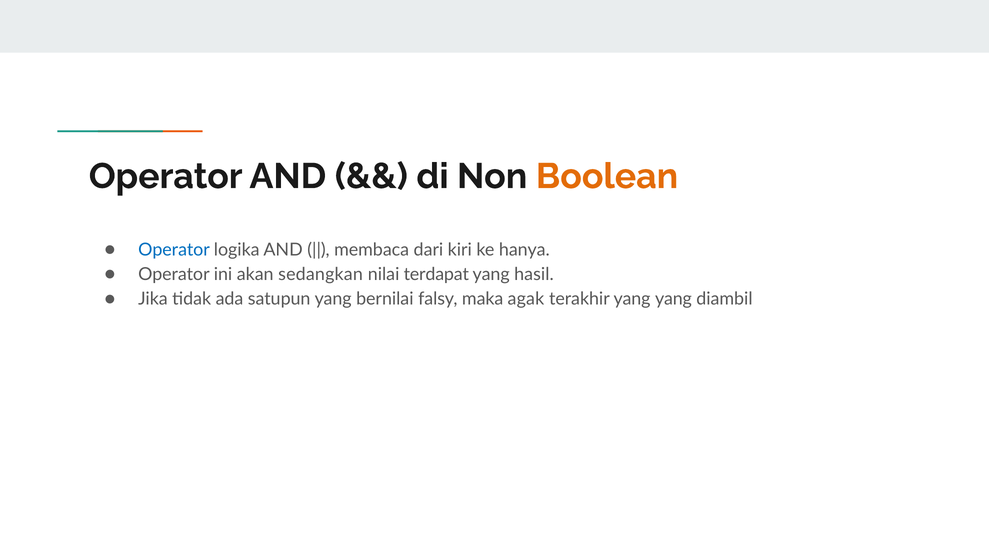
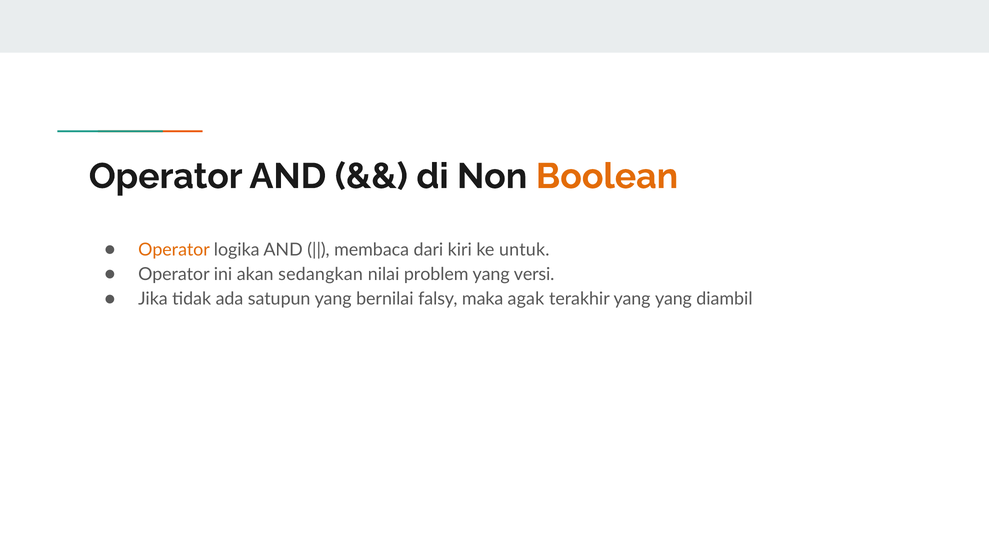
Operator at (174, 250) colour: blue -> orange
hanya: hanya -> untuk
terdapat: terdapat -> problem
hasil: hasil -> versi
